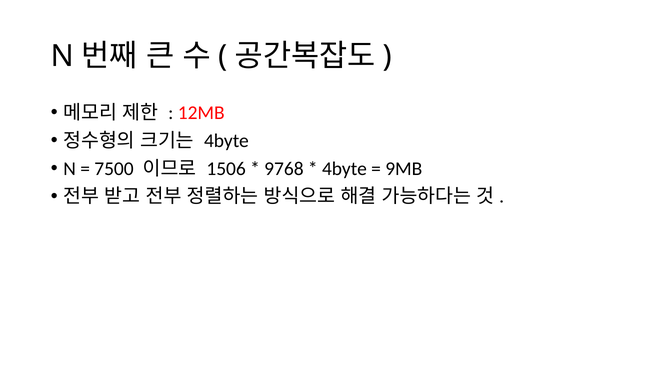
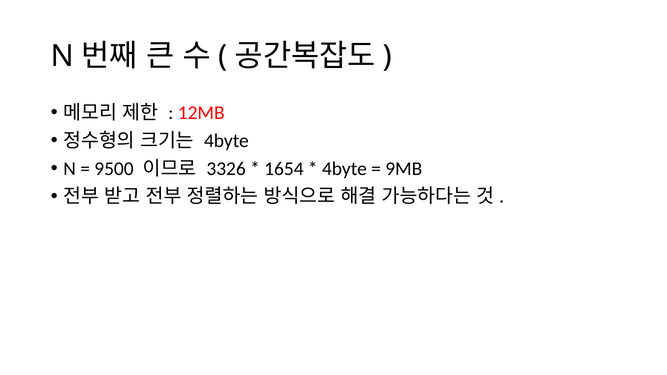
7500: 7500 -> 9500
1506: 1506 -> 3326
9768: 9768 -> 1654
